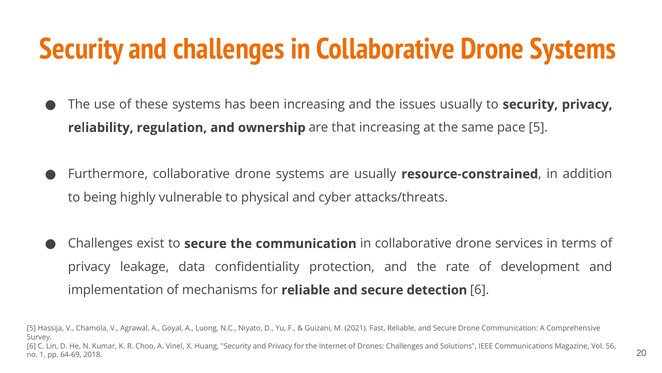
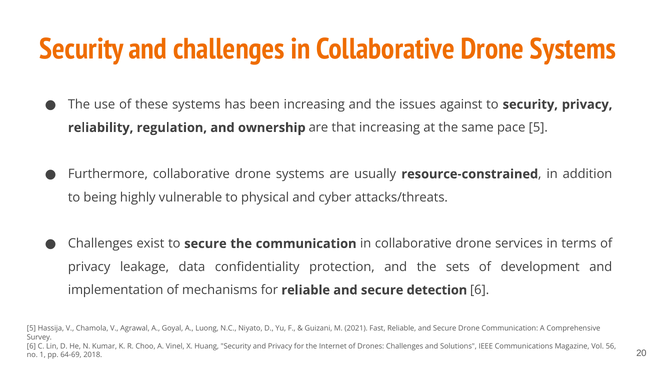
issues usually: usually -> against
rate: rate -> sets
